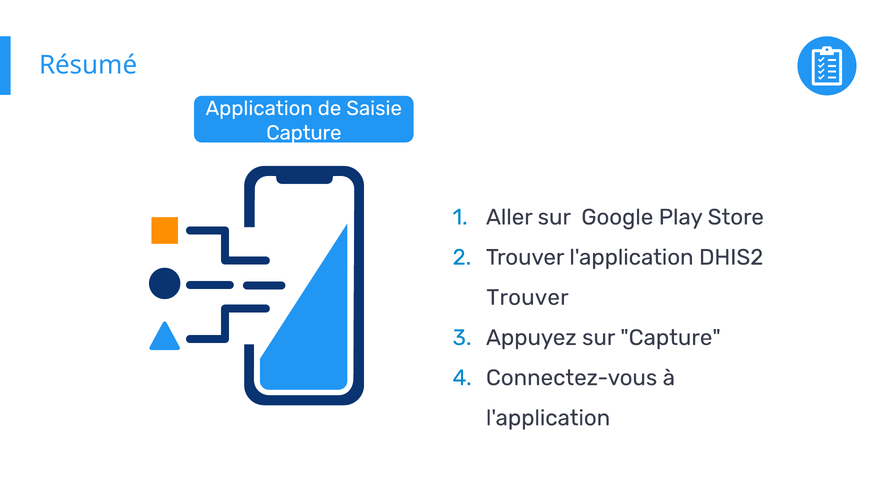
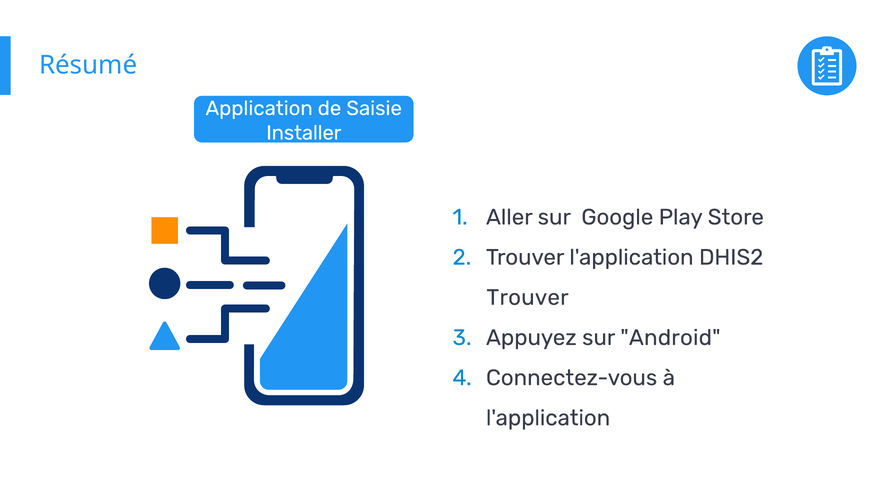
Capture at (304, 133): Capture -> Installer
sur Capture: Capture -> Android
